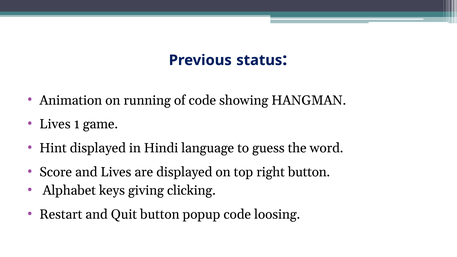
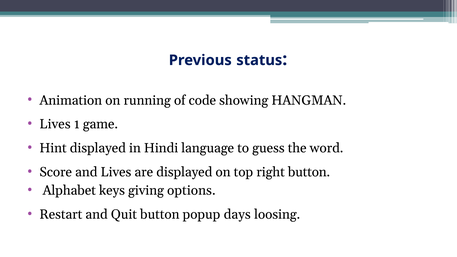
clicking: clicking -> options
popup code: code -> days
